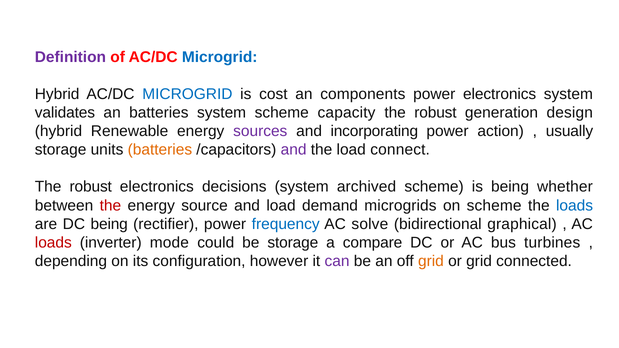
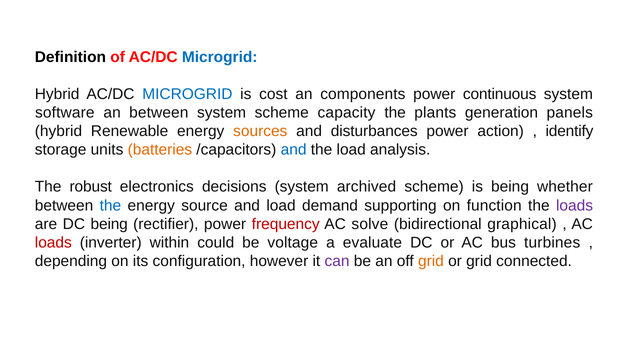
Definition colour: purple -> black
power electronics: electronics -> continuous
validates: validates -> software
an batteries: batteries -> between
robust at (435, 113): robust -> plants
design: design -> panels
sources colour: purple -> orange
incorporating: incorporating -> disturbances
usually: usually -> identify
and at (294, 150) colour: purple -> blue
connect: connect -> analysis
the at (110, 206) colour: red -> blue
microgrids: microgrids -> supporting
on scheme: scheme -> function
loads at (575, 206) colour: blue -> purple
frequency colour: blue -> red
mode: mode -> within
be storage: storage -> voltage
compare: compare -> evaluate
